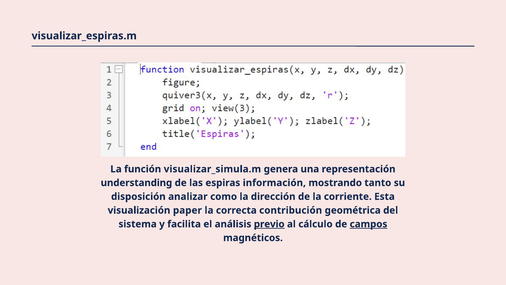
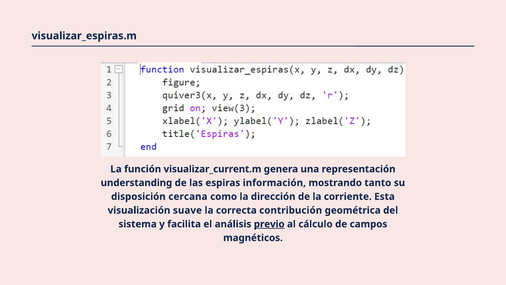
visualizar_simula.m: visualizar_simula.m -> visualizar_current.m
analizar: analizar -> cercana
paper: paper -> suave
campos underline: present -> none
